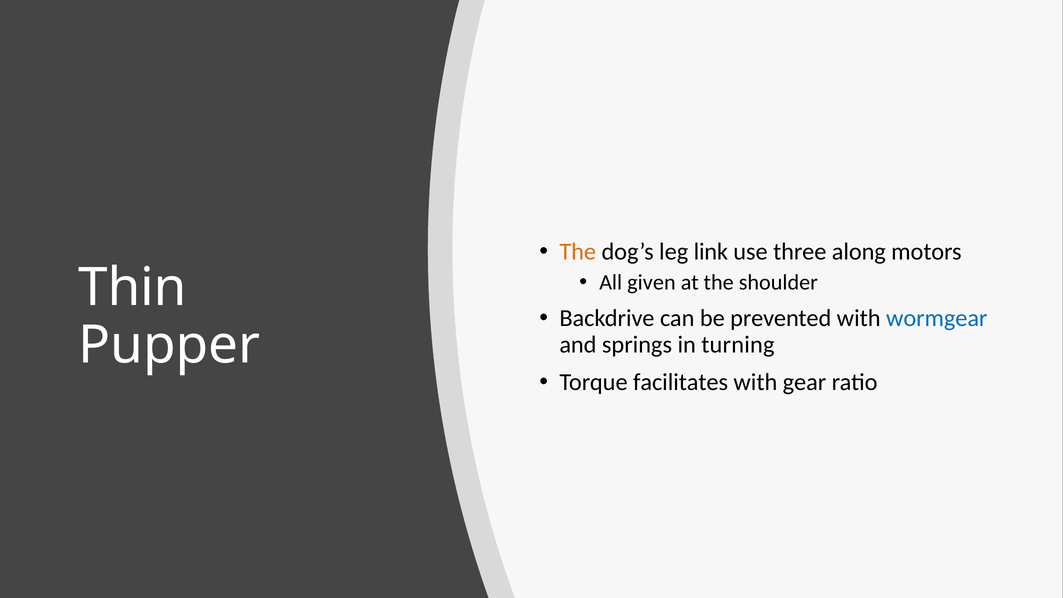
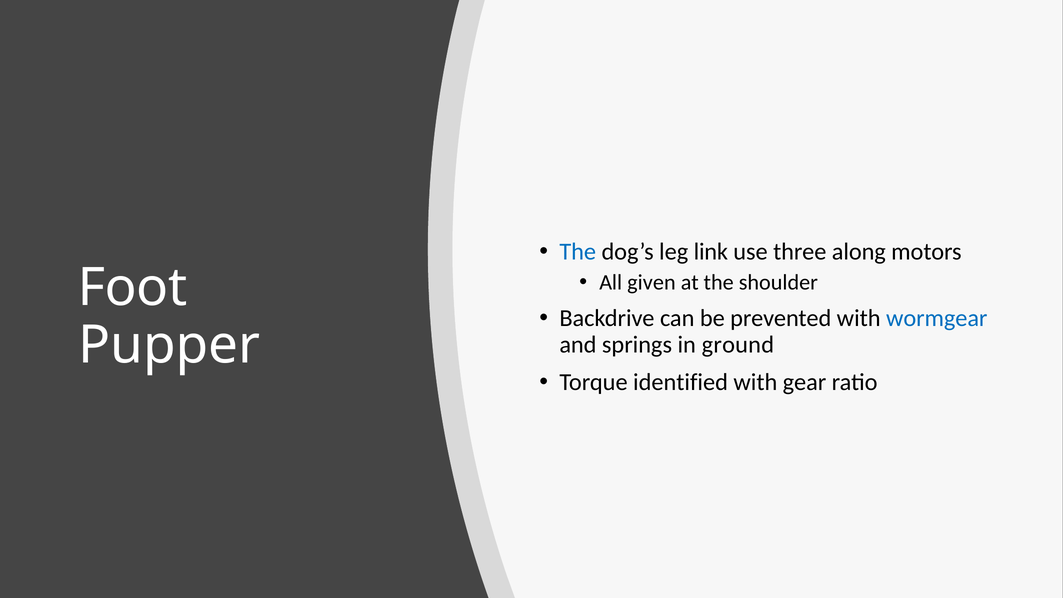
The at (578, 252) colour: orange -> blue
Thin: Thin -> Foot
turning: turning -> ground
facilitates: facilitates -> identified
